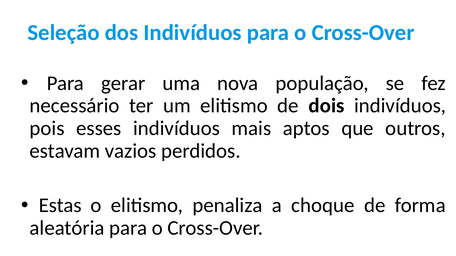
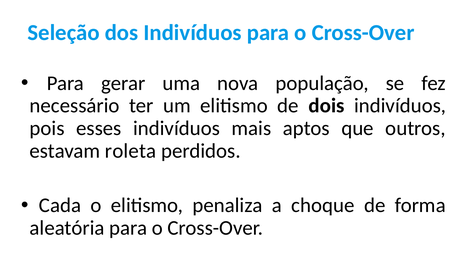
vazios: vazios -> roleta
Estas: Estas -> Cada
